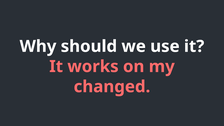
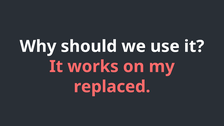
changed: changed -> replaced
